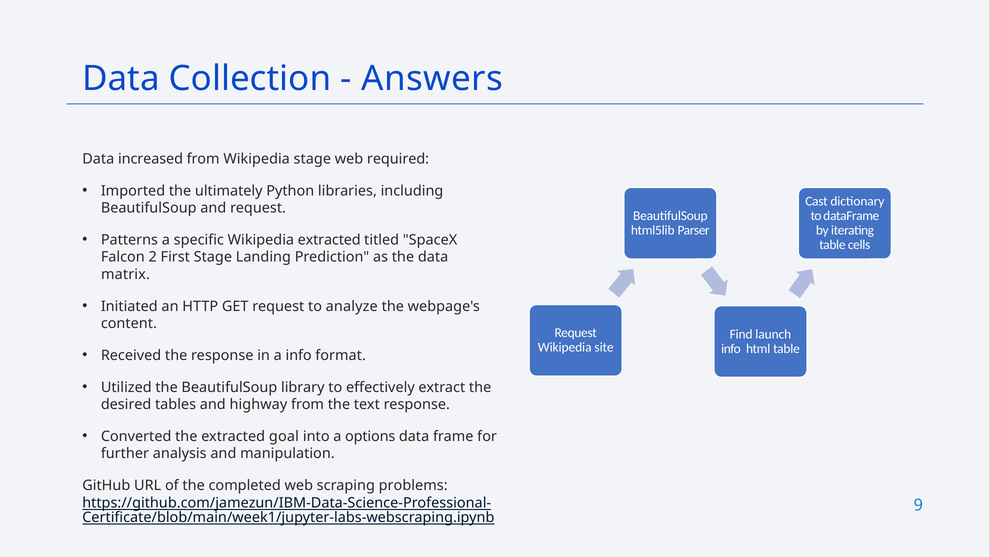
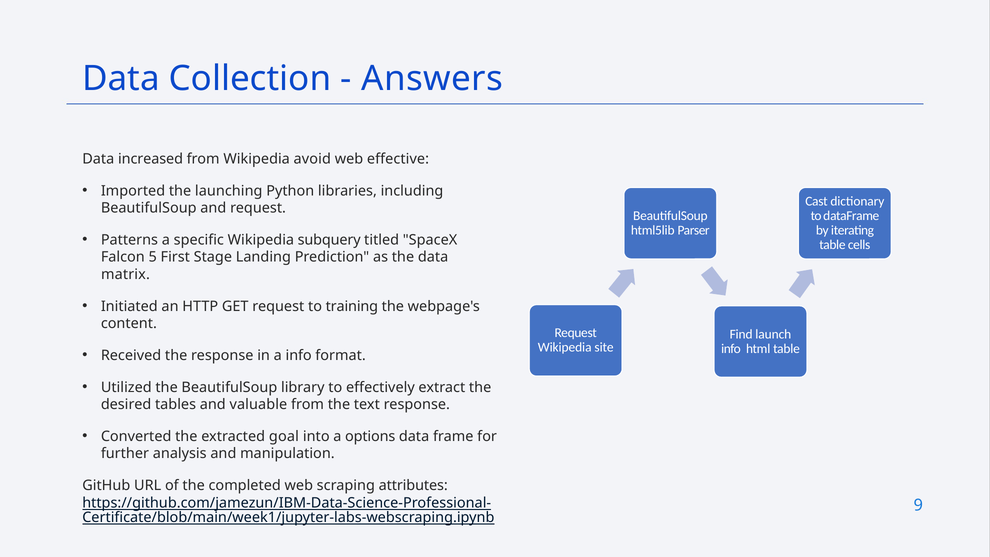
Wikipedia stage: stage -> avoid
required: required -> effective
ultimately: ultimately -> launching
Wikipedia extracted: extracted -> subquery
2: 2 -> 5
analyze: analyze -> training
highway: highway -> valuable
problems: problems -> attributes
